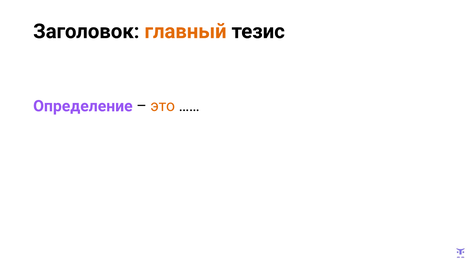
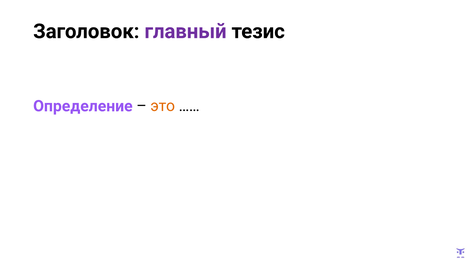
главный colour: orange -> purple
